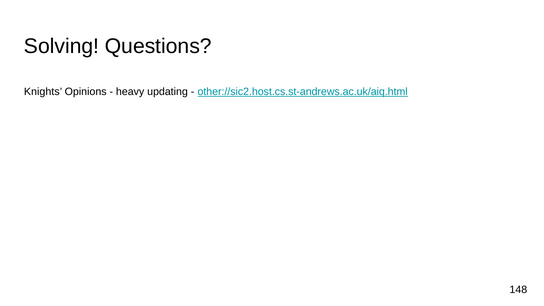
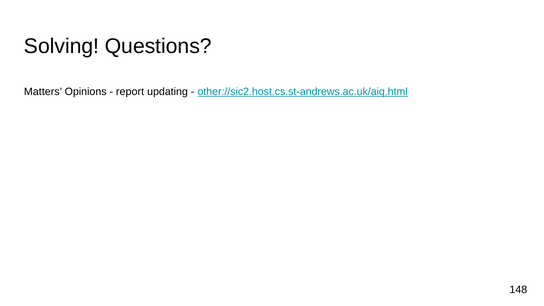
Knights: Knights -> Matters
heavy: heavy -> report
